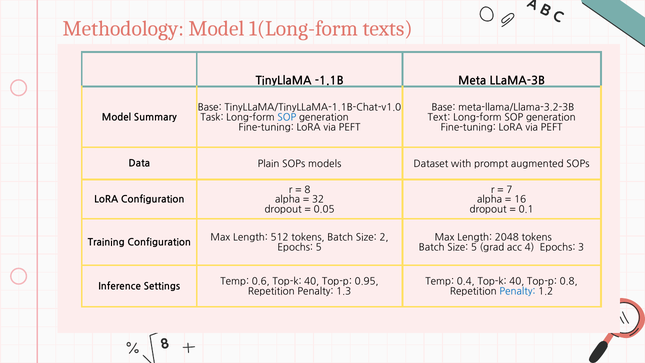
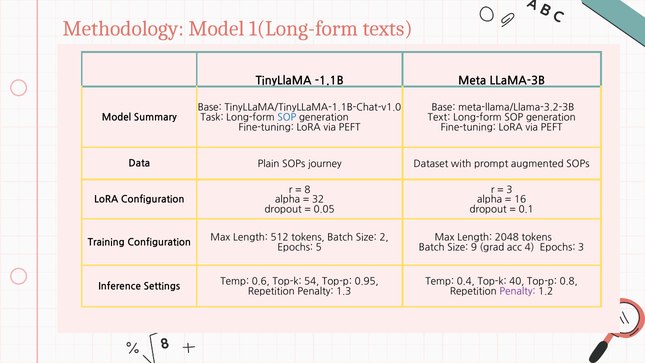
models: models -> journey
7 at (509, 190): 7 -> 3
Size 5: 5 -> 9
0.6 Top-k 40: 40 -> 54
Penalty at (517, 291) colour: blue -> purple
